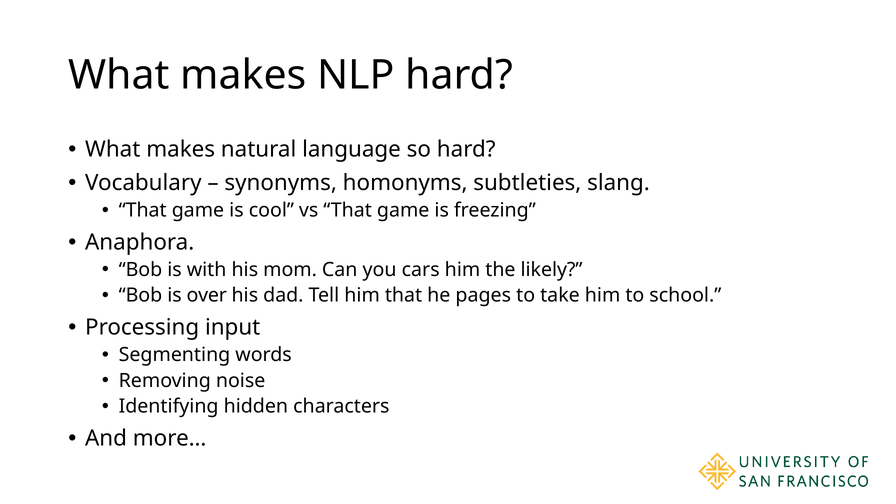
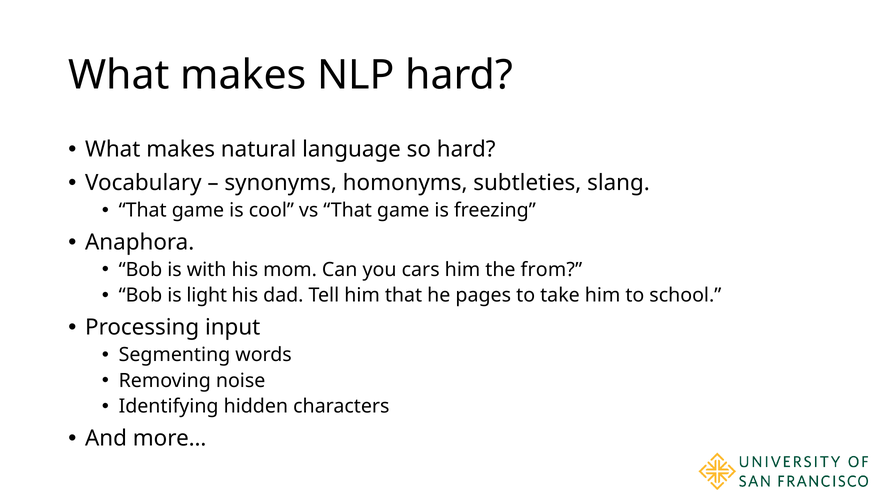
likely: likely -> from
over: over -> light
